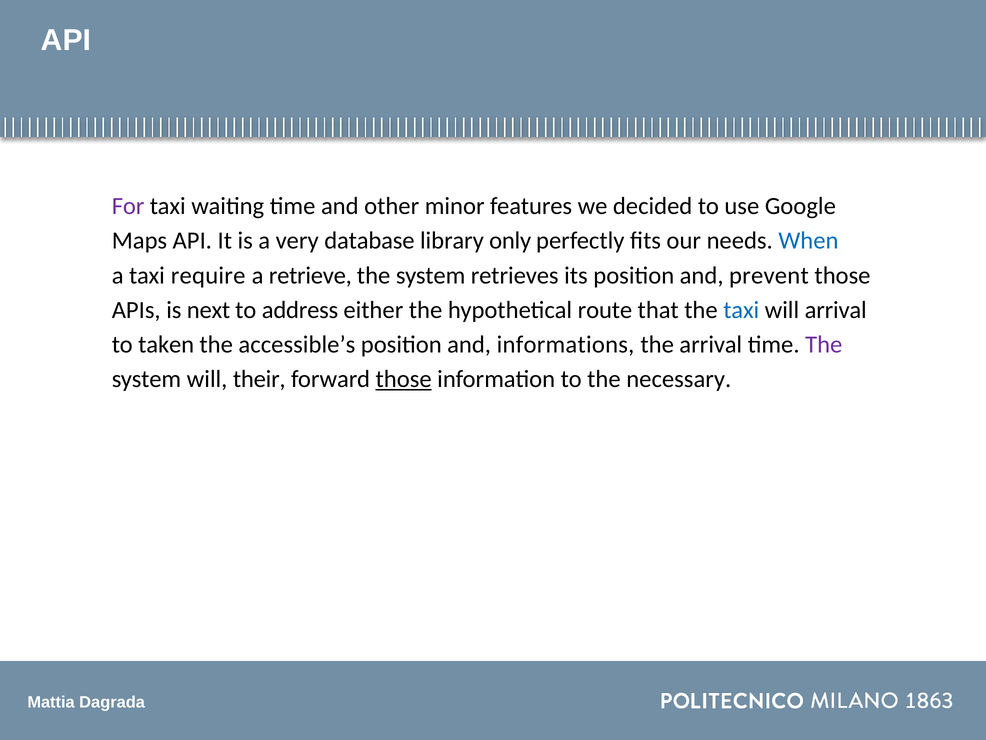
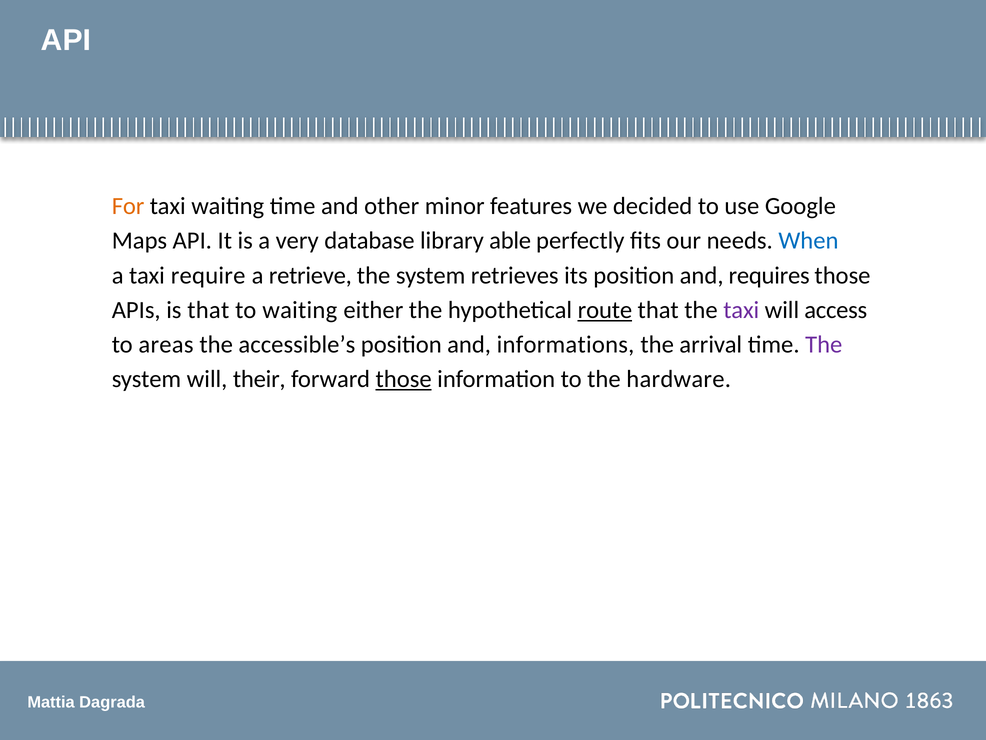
For colour: purple -> orange
only: only -> able
prevent: prevent -> requires
is next: next -> that
to address: address -> waiting
route underline: none -> present
taxi at (741, 310) colour: blue -> purple
will arrival: arrival -> access
taken: taken -> areas
necessary: necessary -> hardware
